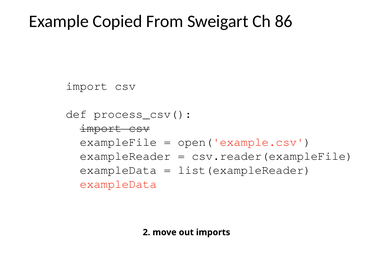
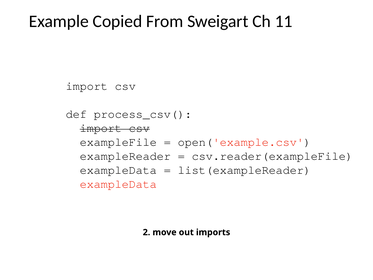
86: 86 -> 11
